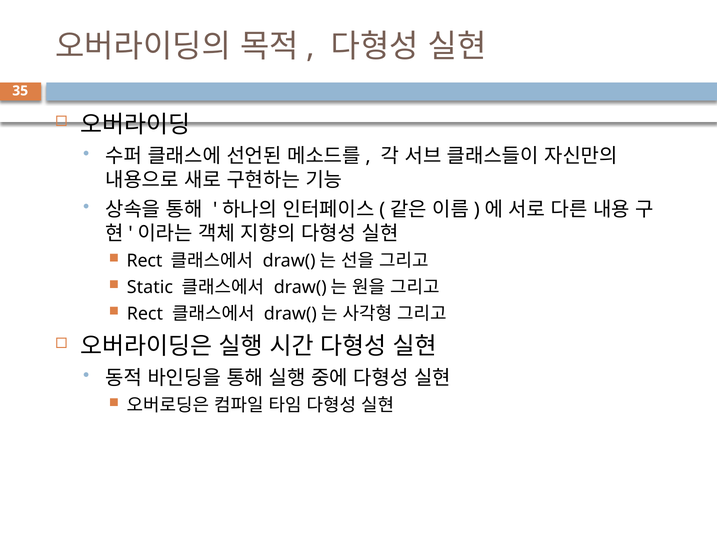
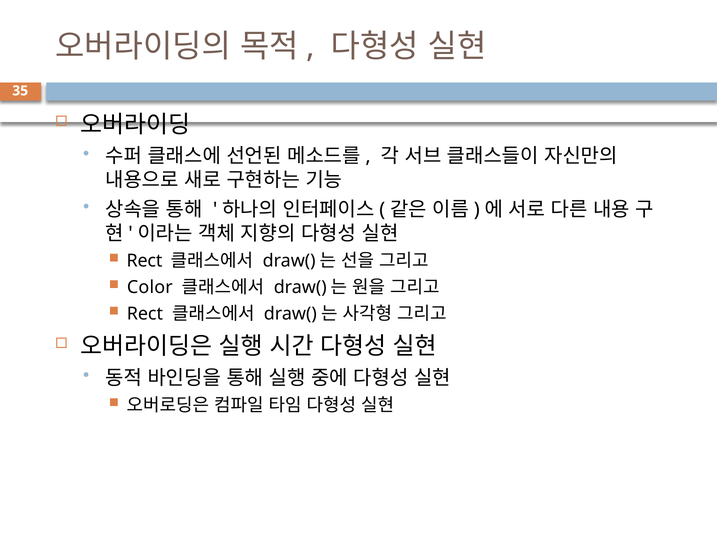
Static: Static -> Color
